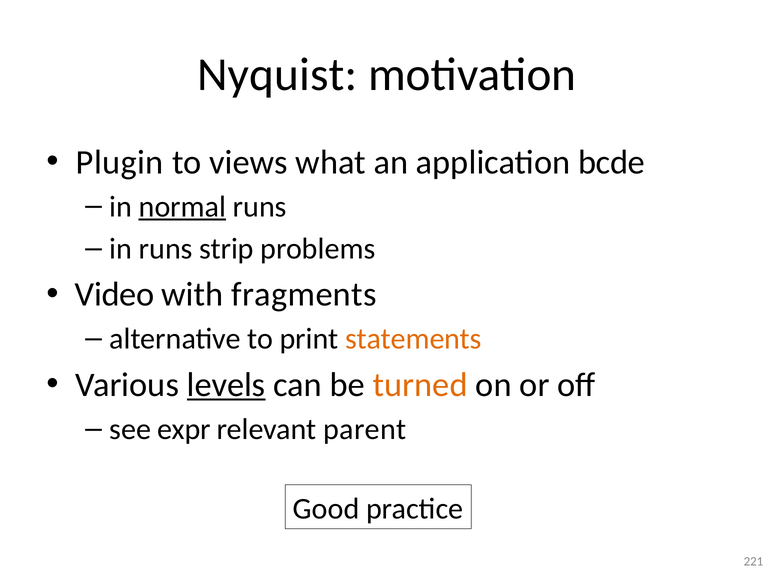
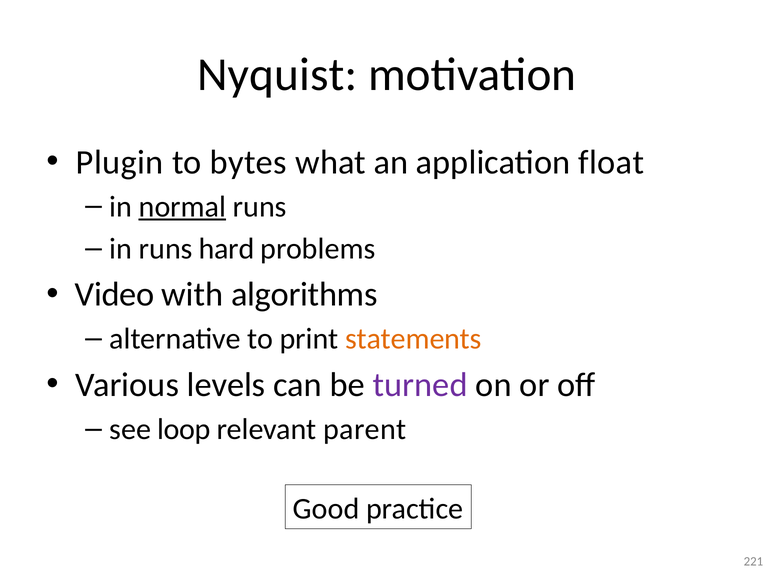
views: views -> bytes
bcde: bcde -> float
strip: strip -> hard
fragments: fragments -> algorithms
levels underline: present -> none
turned colour: orange -> purple
expr: expr -> loop
